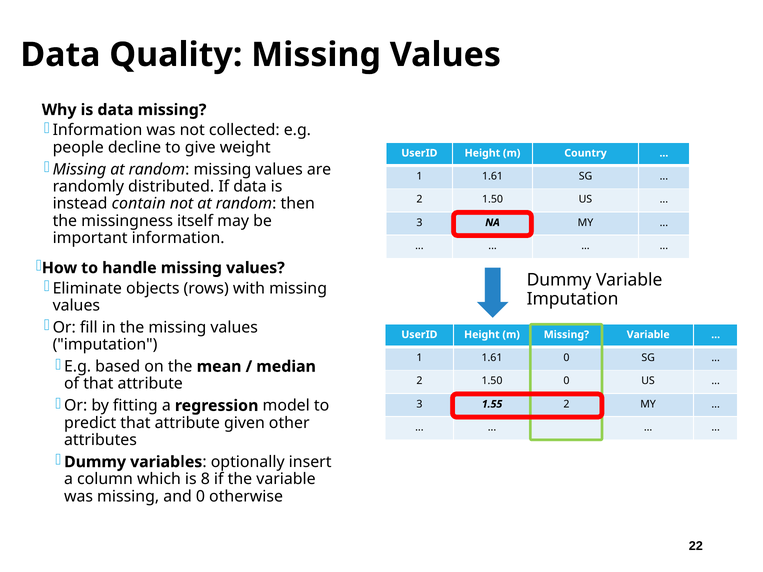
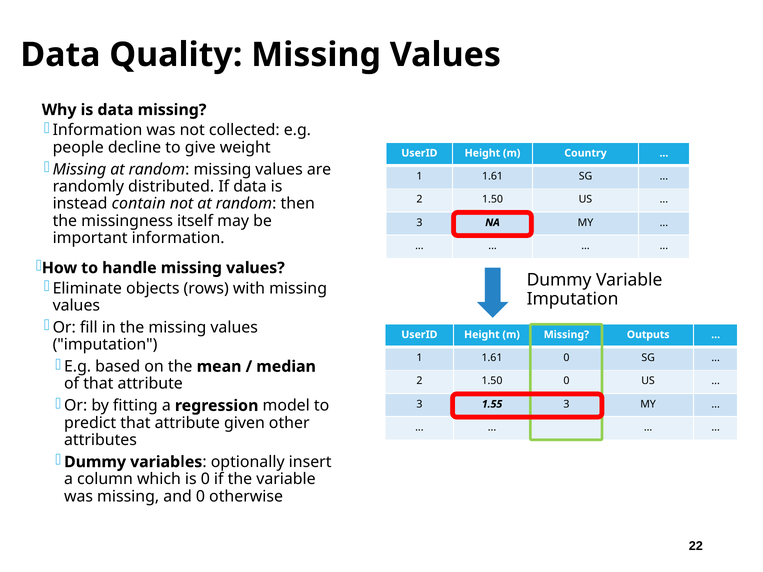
Missing Variable: Variable -> Outputs
1.55 2: 2 -> 3
is 8: 8 -> 0
